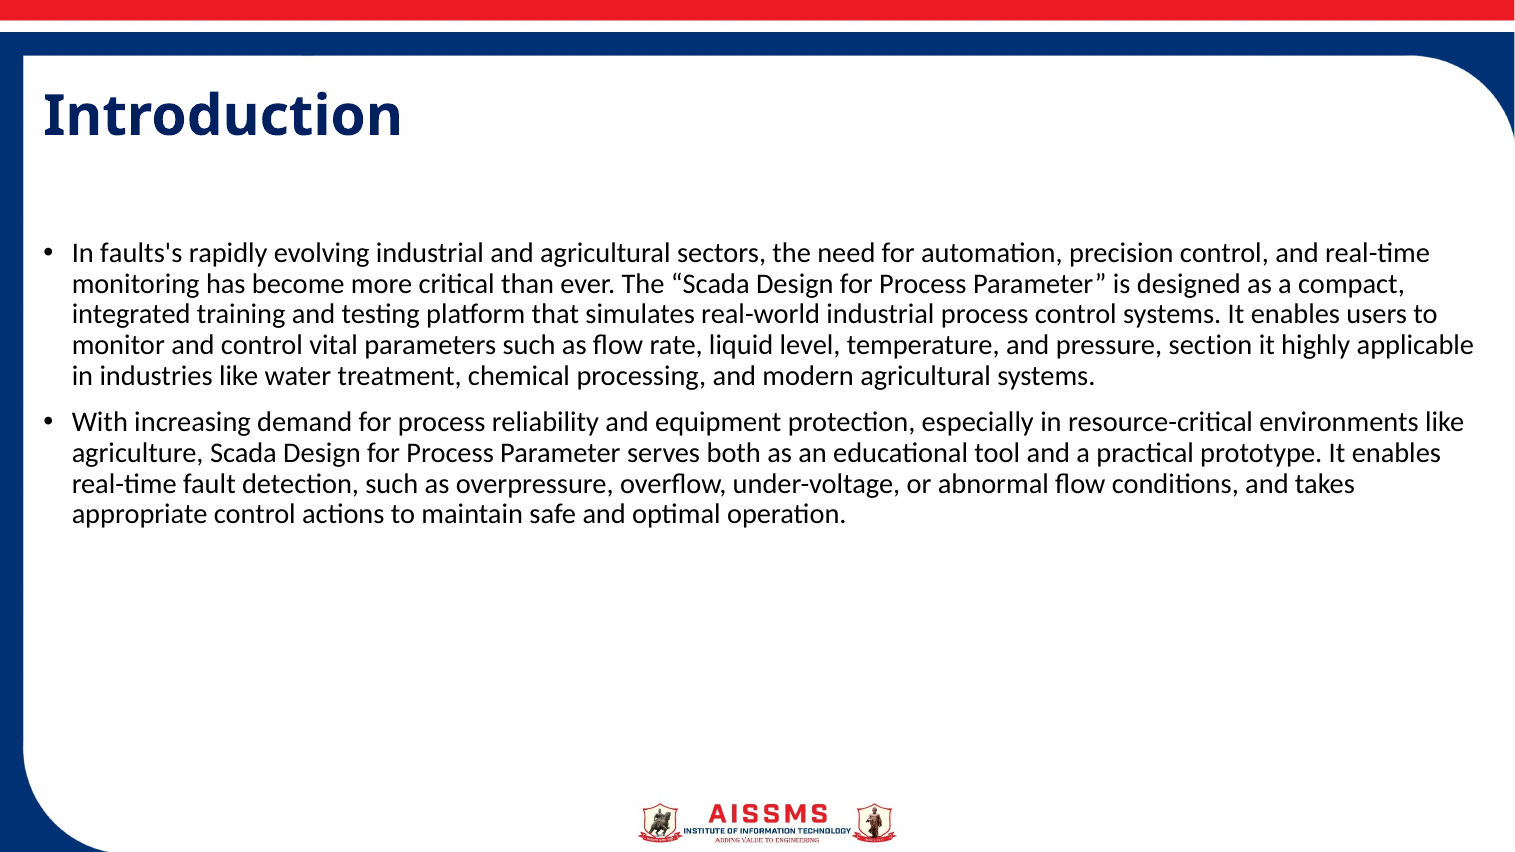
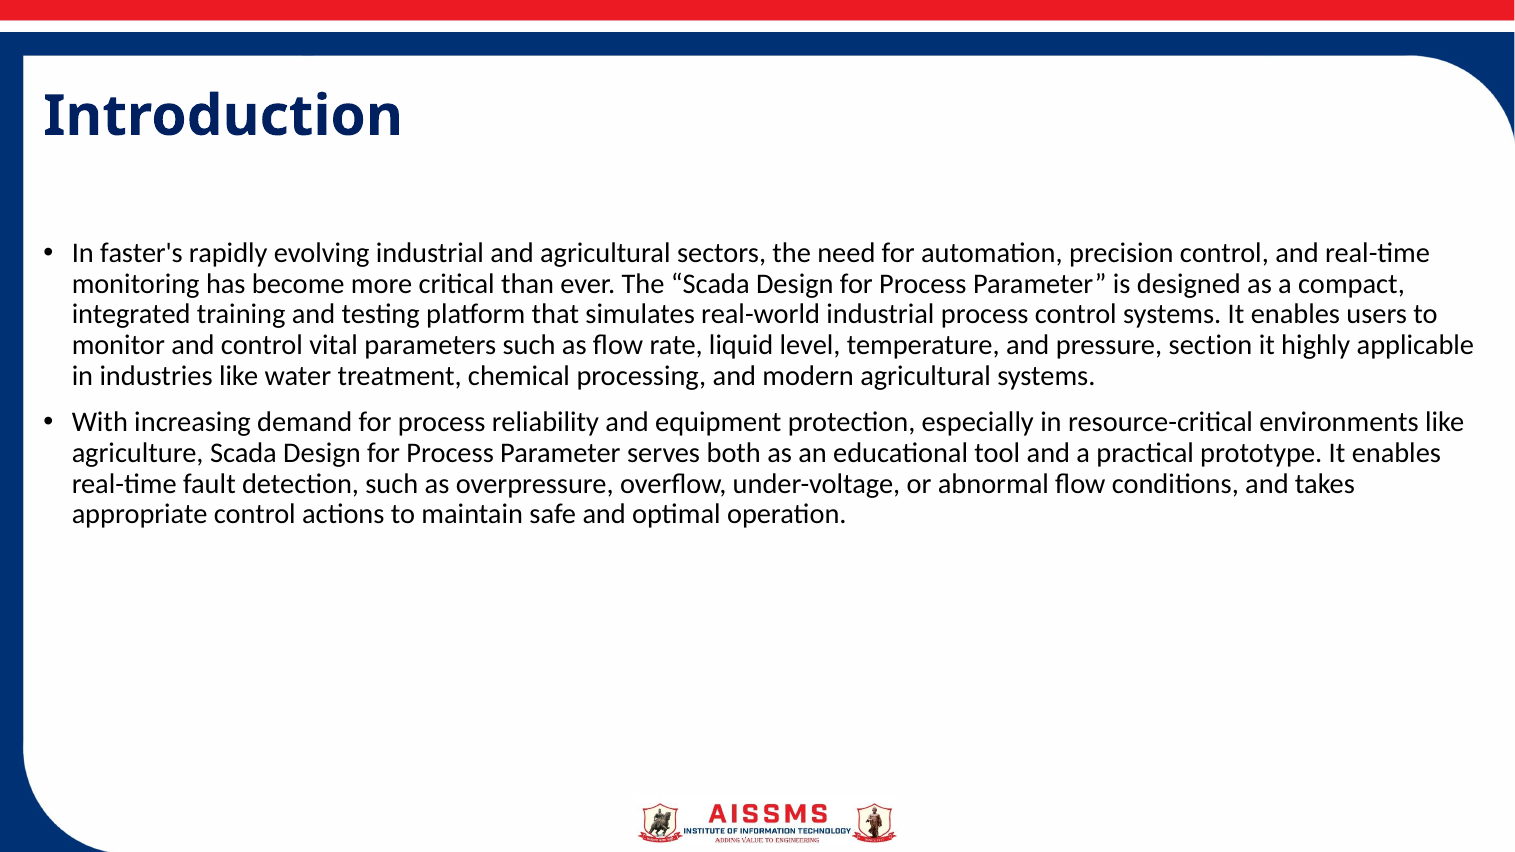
faults's: faults's -> faster's
